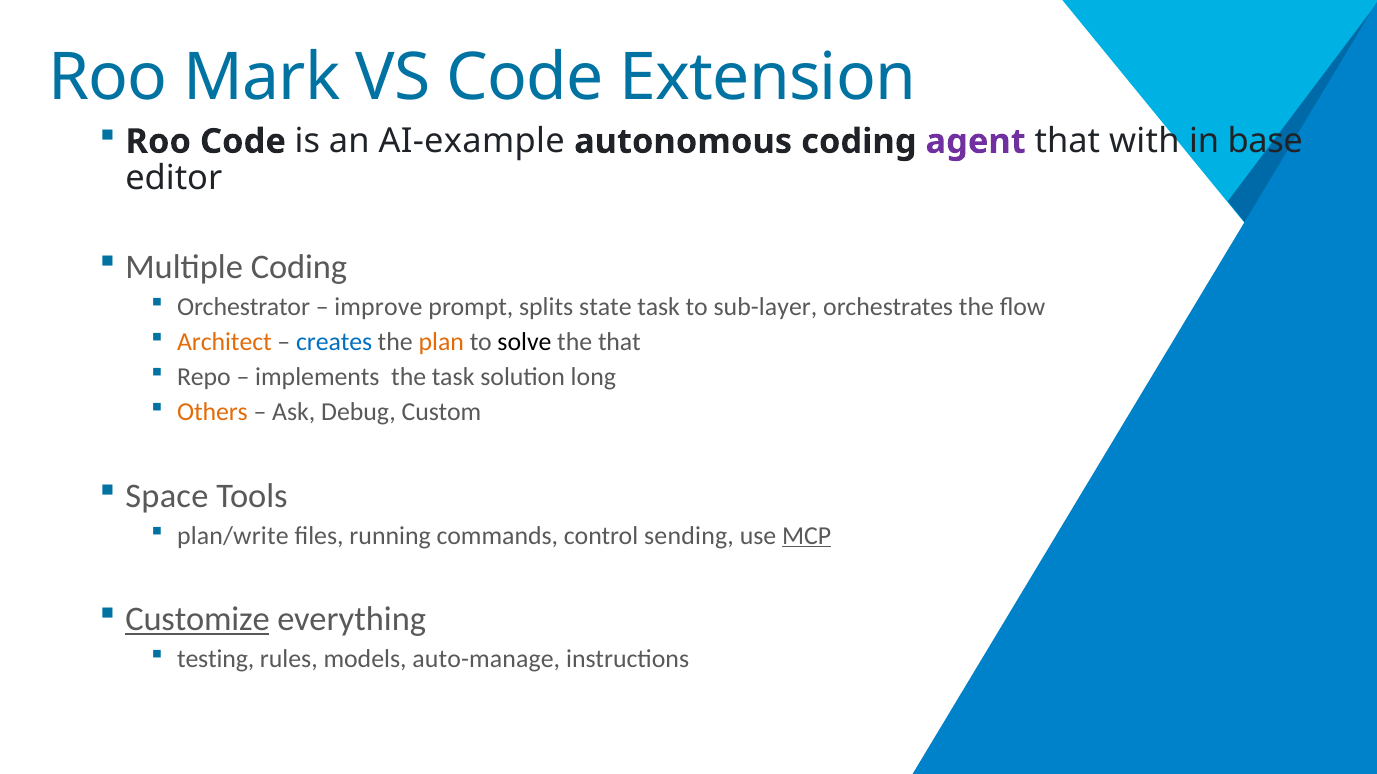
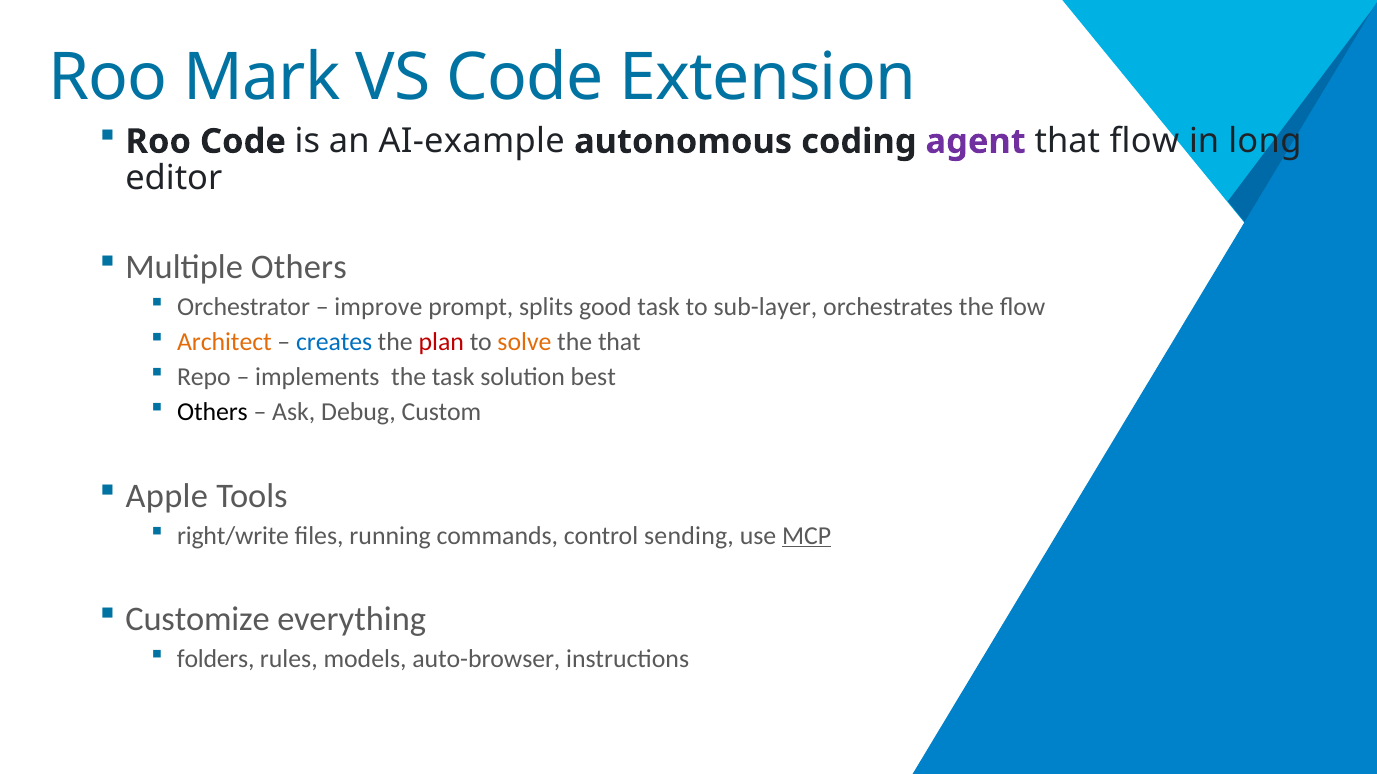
that with: with -> flow
base: base -> long
Multiple Coding: Coding -> Others
state: state -> good
plan colour: orange -> red
solve colour: black -> orange
long: long -> best
Others at (212, 412) colour: orange -> black
Space: Space -> Apple
plan/write: plan/write -> right/write
Customize underline: present -> none
testing: testing -> folders
auto-manage: auto-manage -> auto-browser
